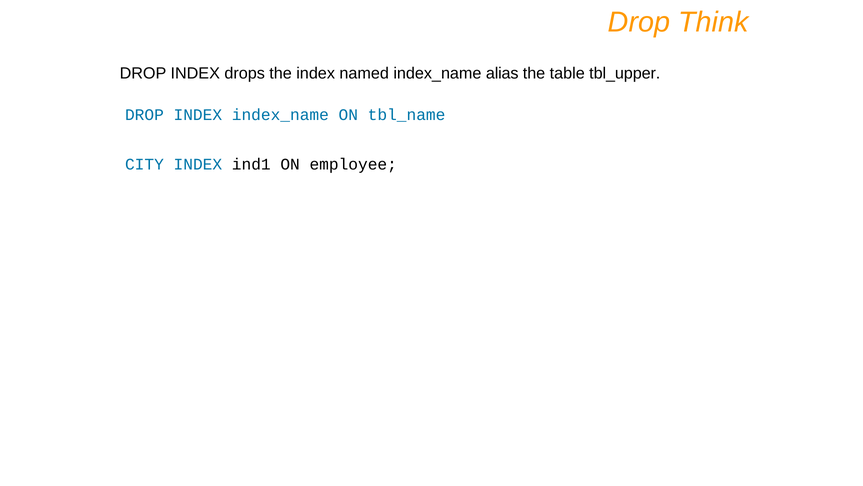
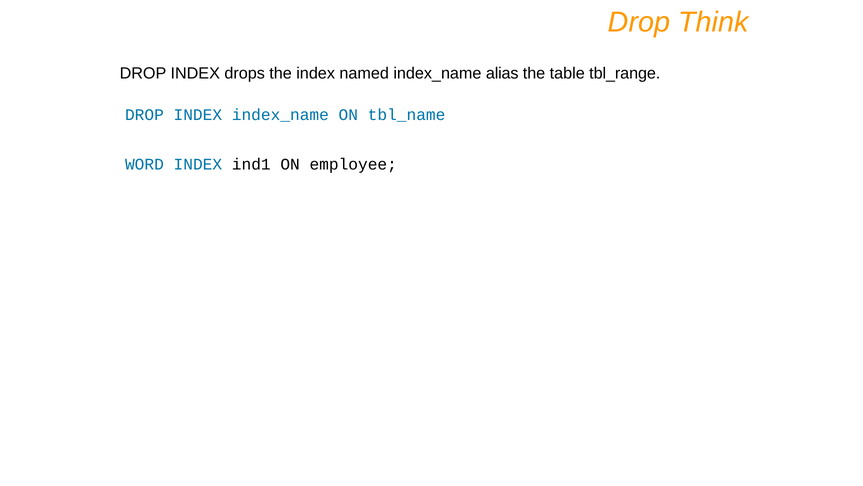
tbl_upper: tbl_upper -> tbl_range
CITY: CITY -> WORD
